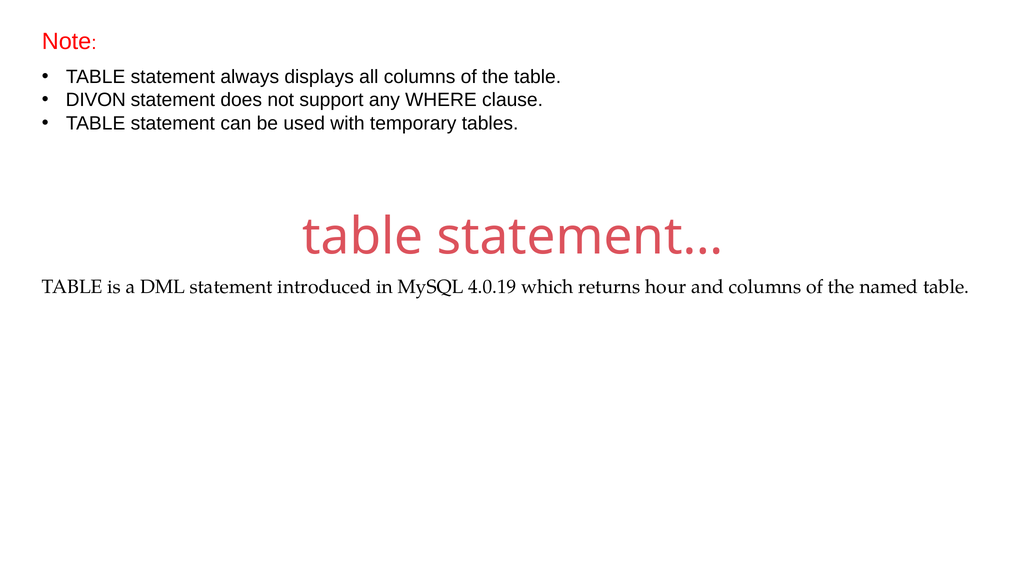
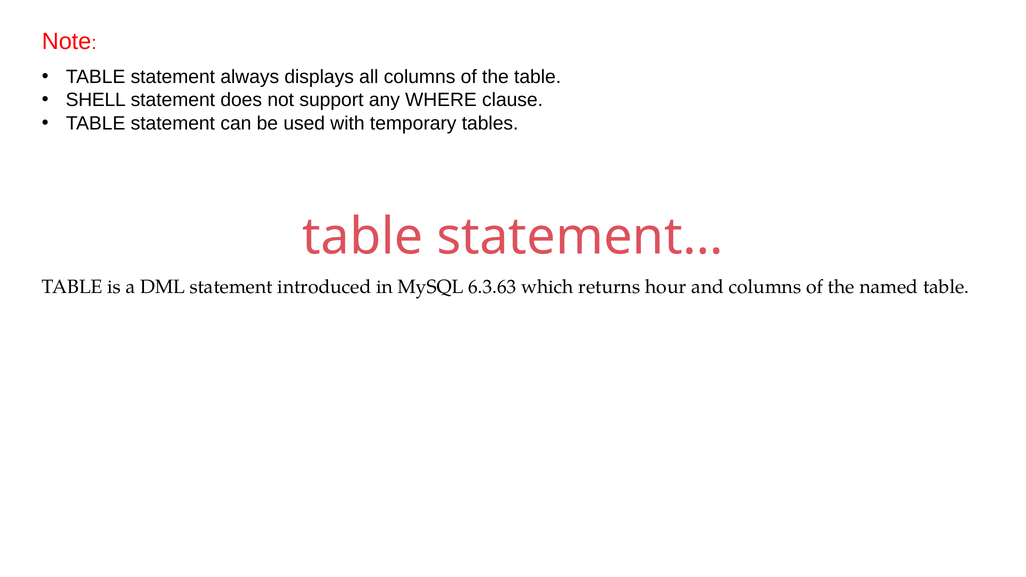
DIVON: DIVON -> SHELL
4.0.19: 4.0.19 -> 6.3.63
